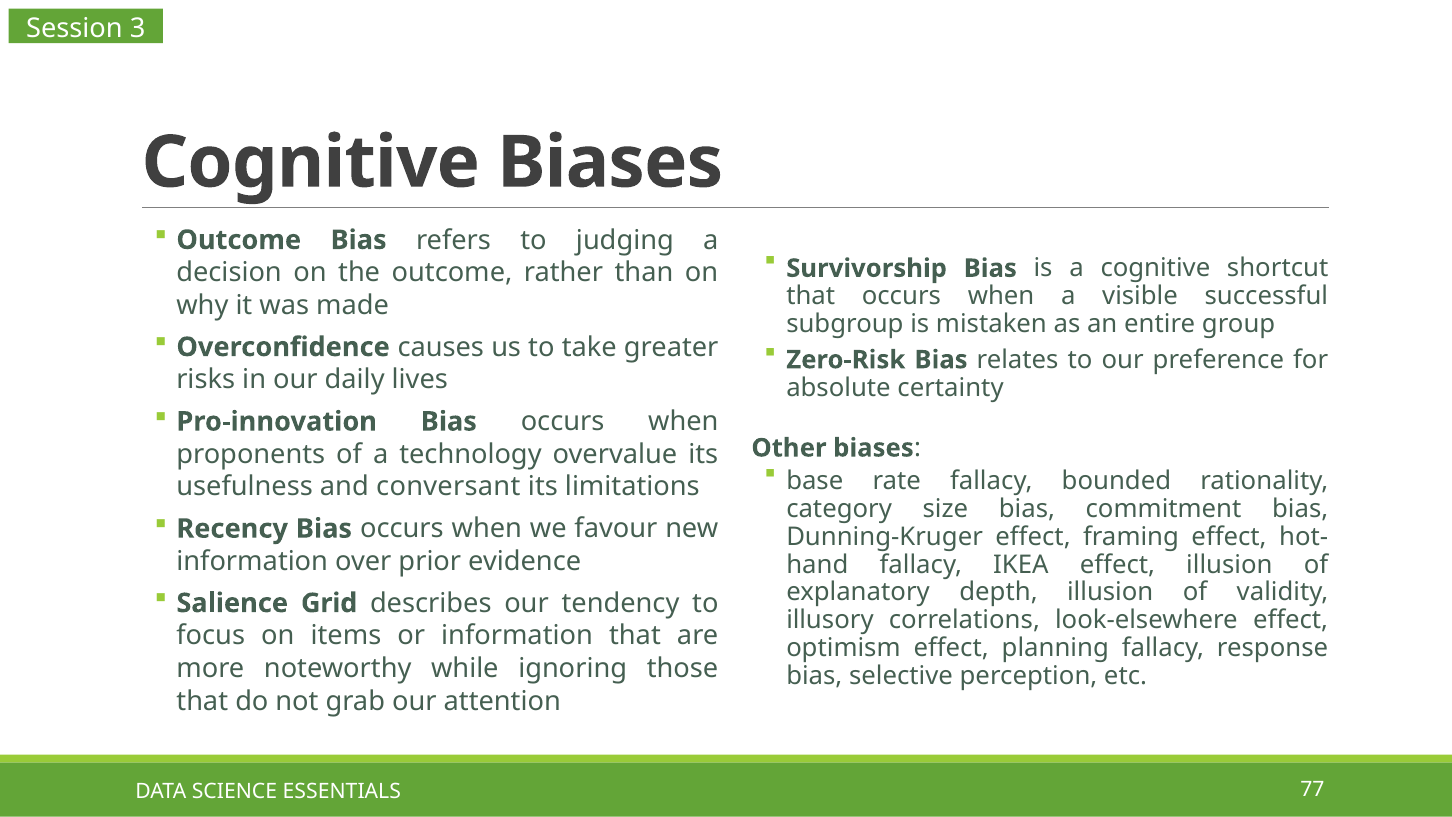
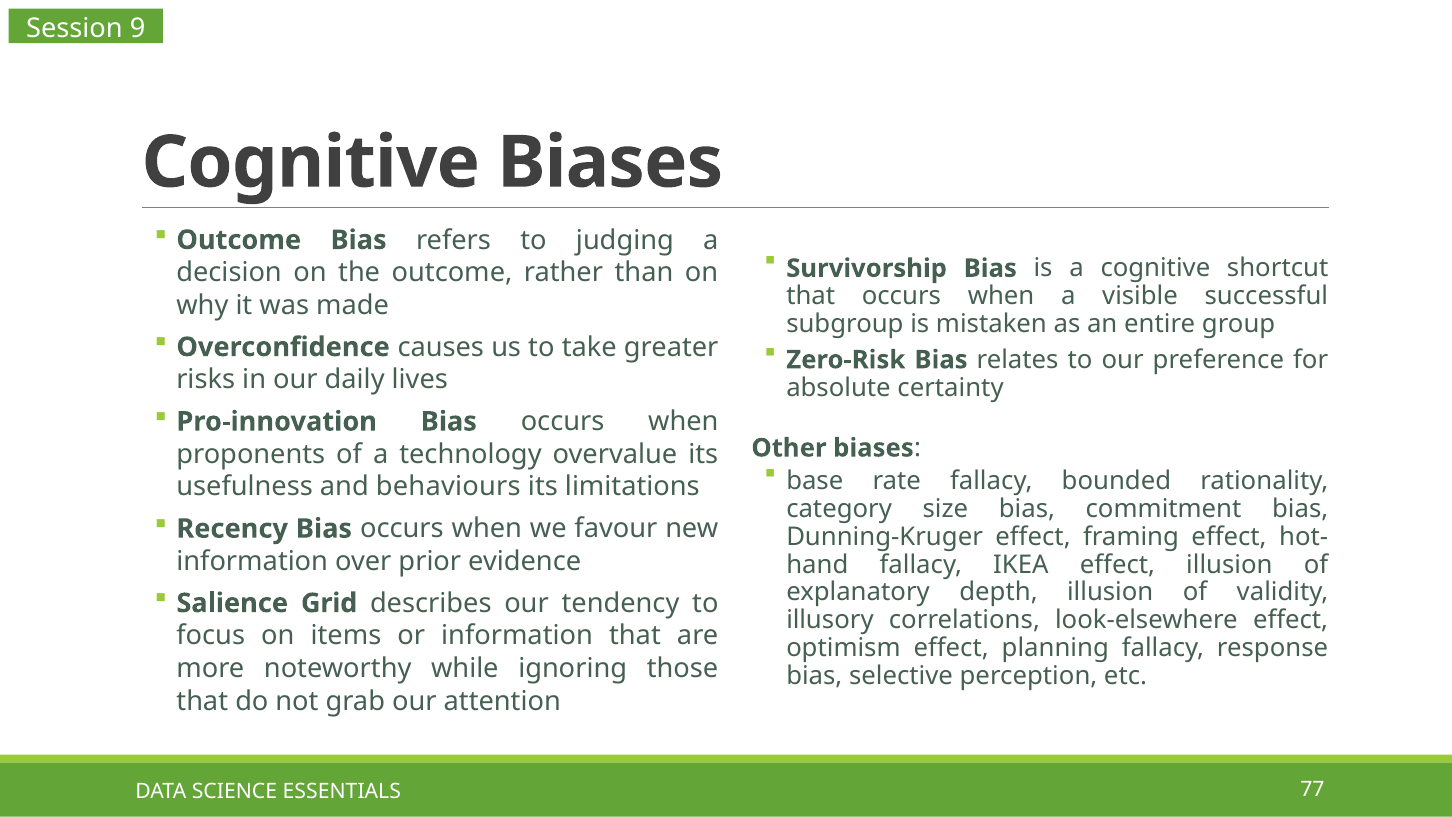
3: 3 -> 9
conversant: conversant -> behaviours
